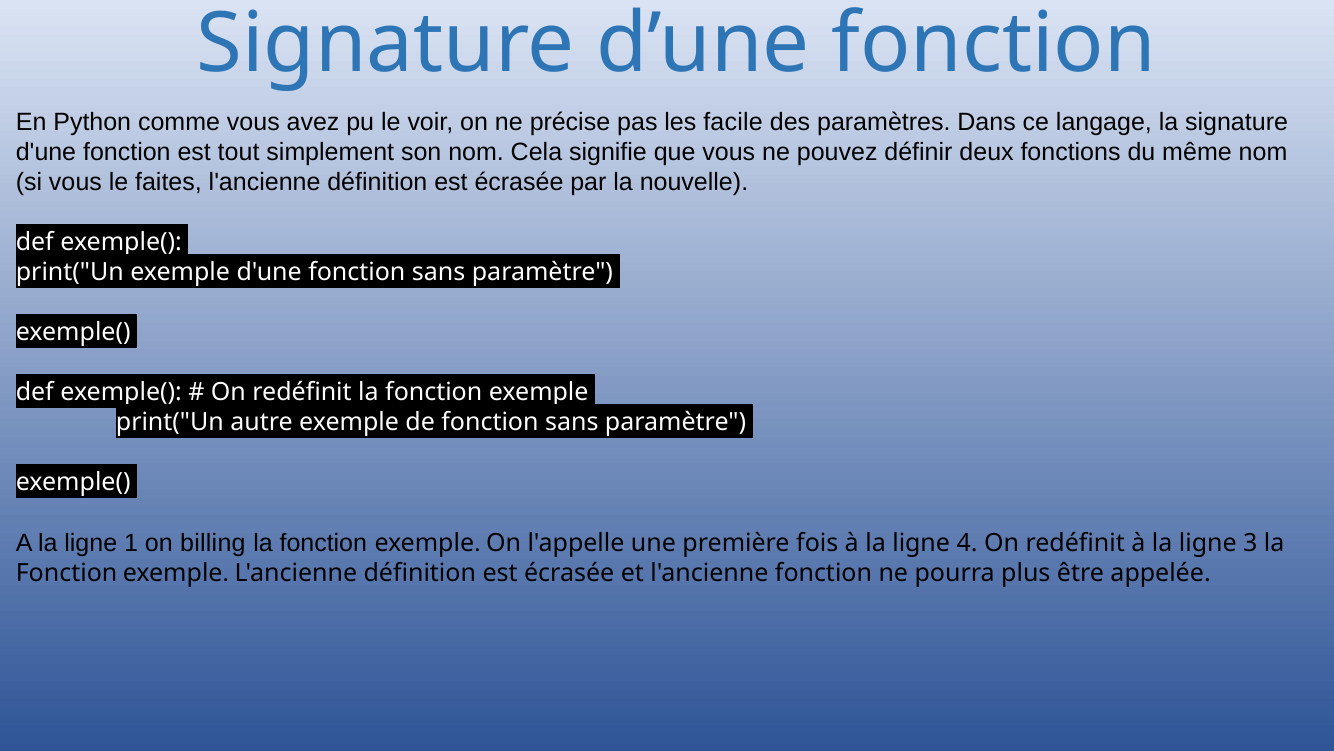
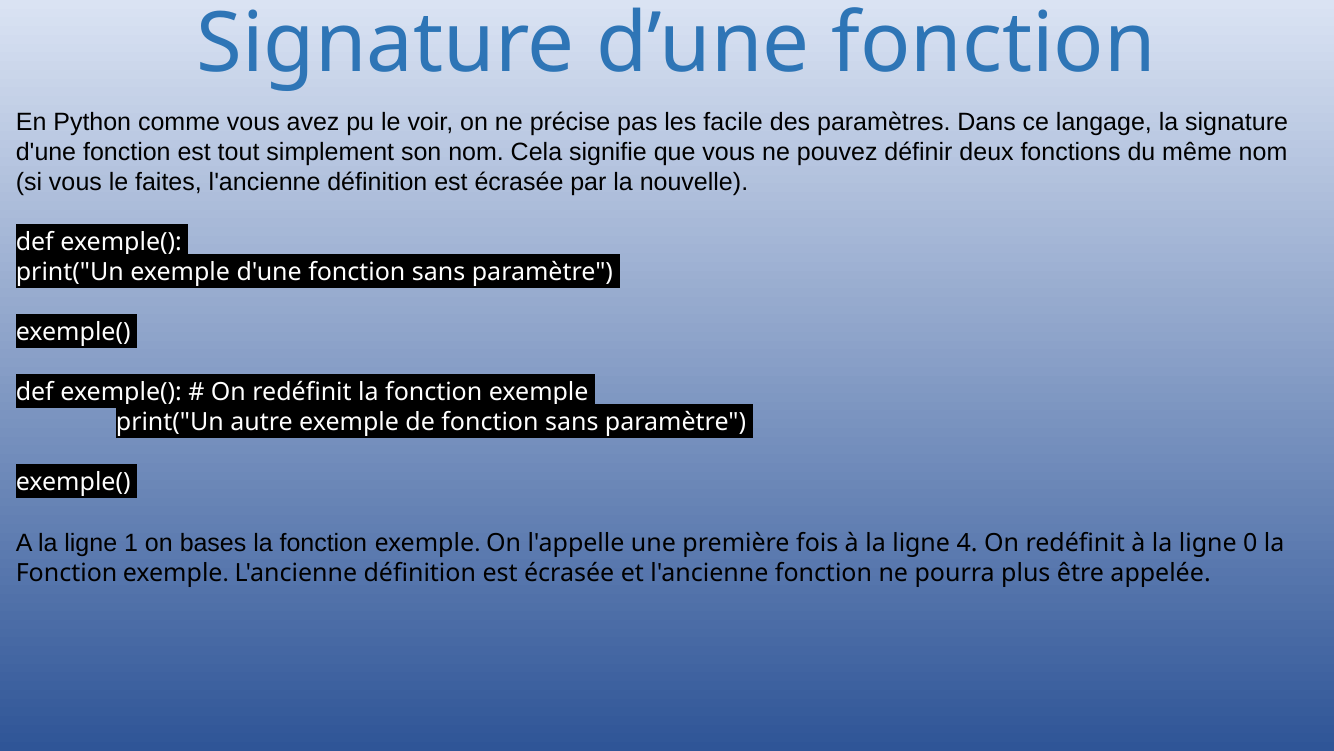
billing: billing -> bases
3: 3 -> 0
